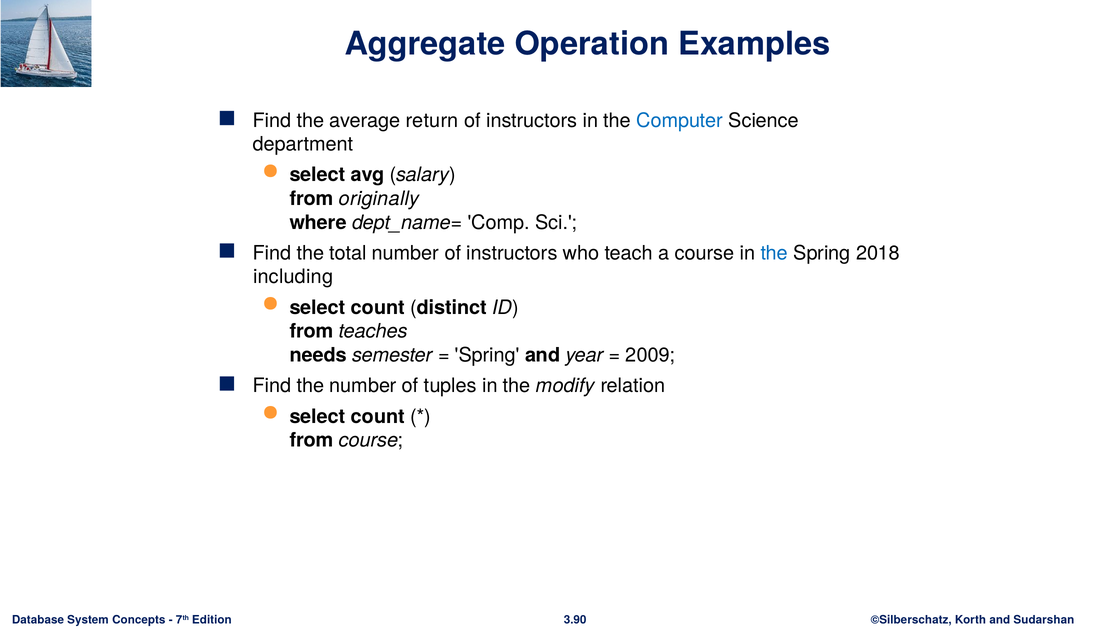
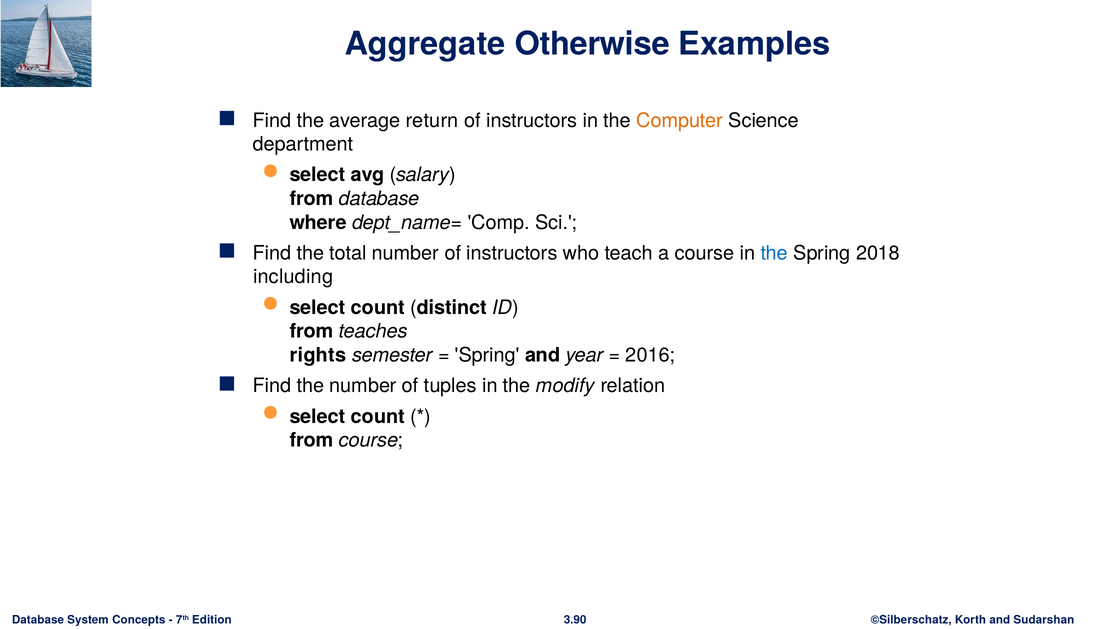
Operation: Operation -> Otherwise
Computer colour: blue -> orange
from originally: originally -> database
needs: needs -> rights
2009: 2009 -> 2016
